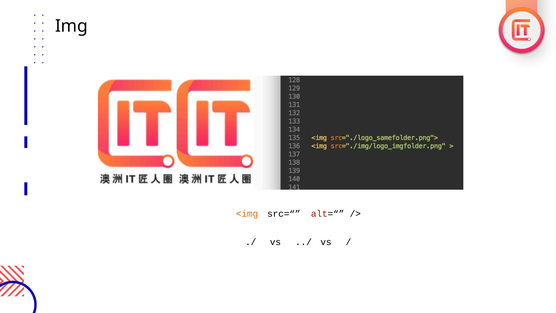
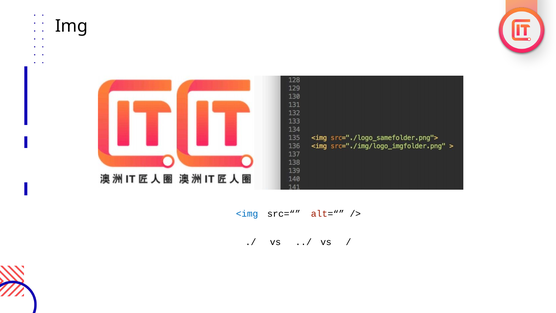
<img colour: orange -> blue
